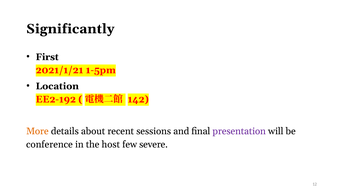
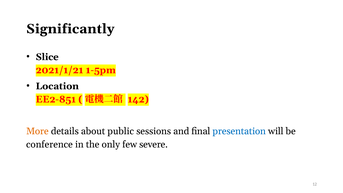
First: First -> Slice
EE2-192: EE2-192 -> EE2-851
recent: recent -> public
presentation colour: purple -> blue
host: host -> only
